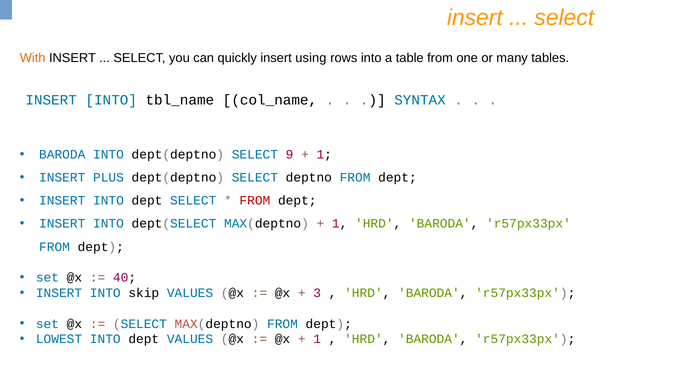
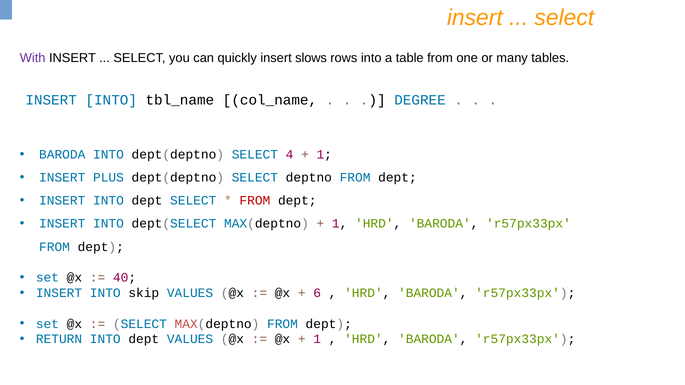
With colour: orange -> purple
using: using -> slows
SYNTAX: SYNTAX -> DEGREE
9: 9 -> 4
3: 3 -> 6
LOWEST: LOWEST -> RETURN
